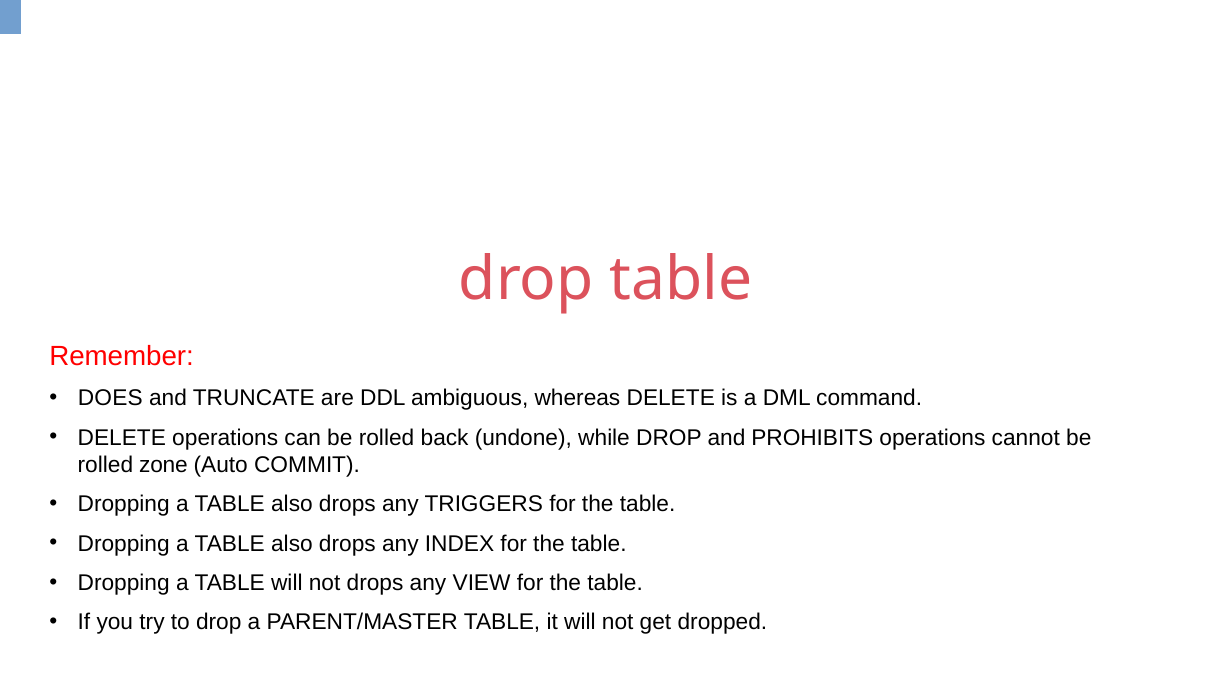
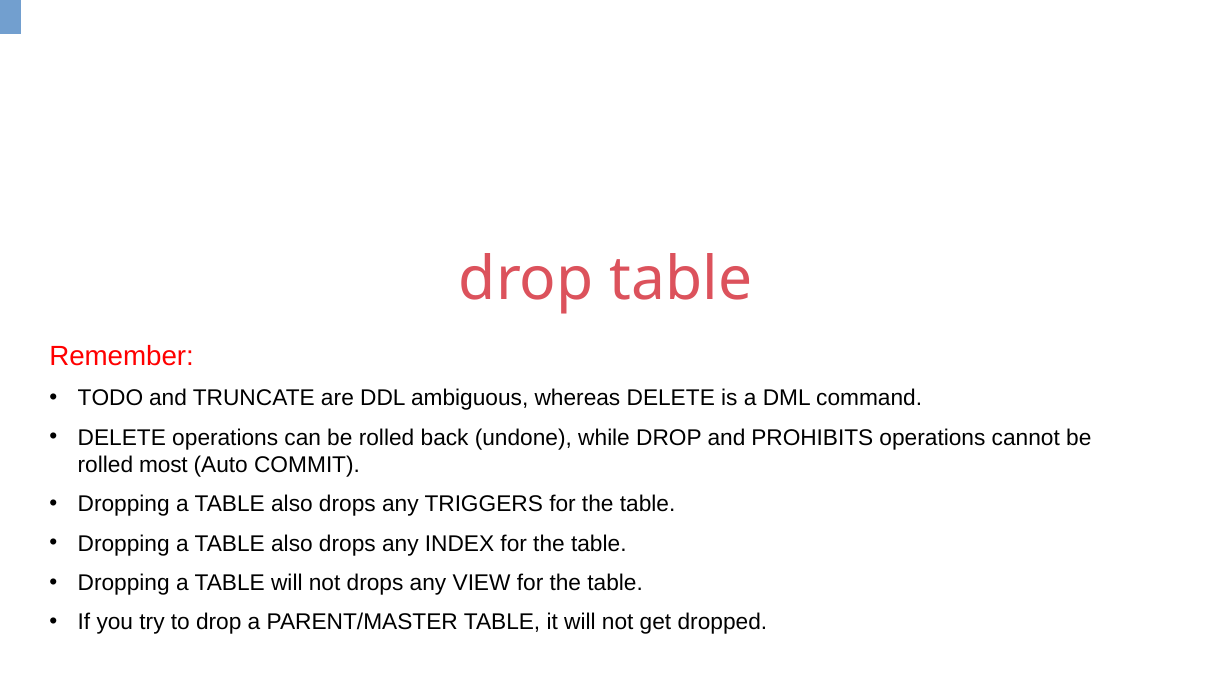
DOES: DOES -> TODO
zone: zone -> most
